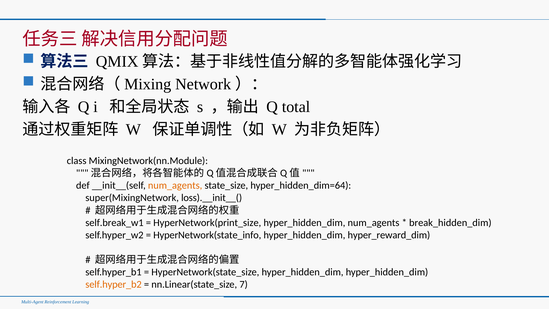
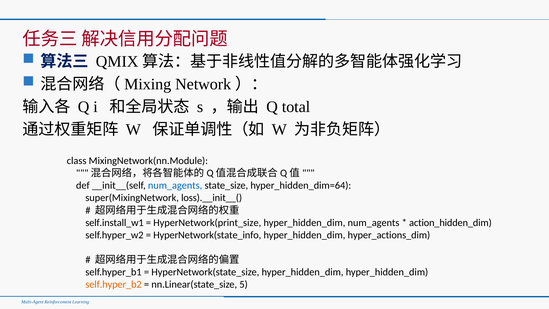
num_agents at (175, 185) colour: orange -> blue
self.break_w1: self.break_w1 -> self.install_w1
break_hidden_dim: break_hidden_dim -> action_hidden_dim
hyper_reward_dim: hyper_reward_dim -> hyper_actions_dim
7: 7 -> 5
